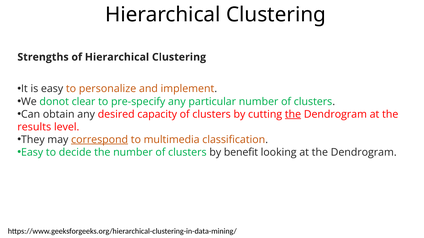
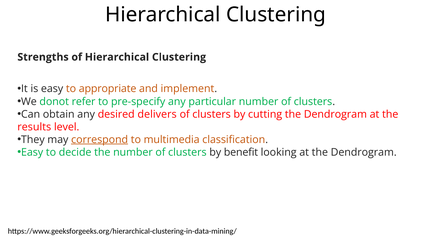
personalize: personalize -> appropriate
clear: clear -> refer
capacity: capacity -> delivers
the at (293, 114) underline: present -> none
